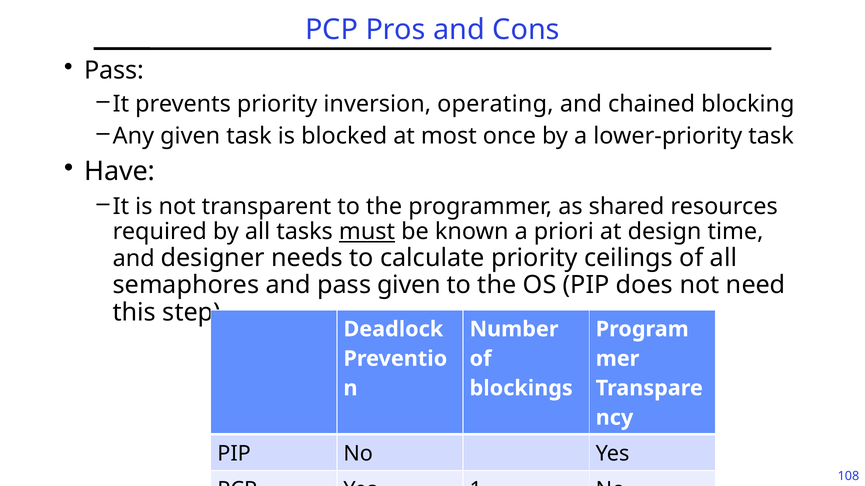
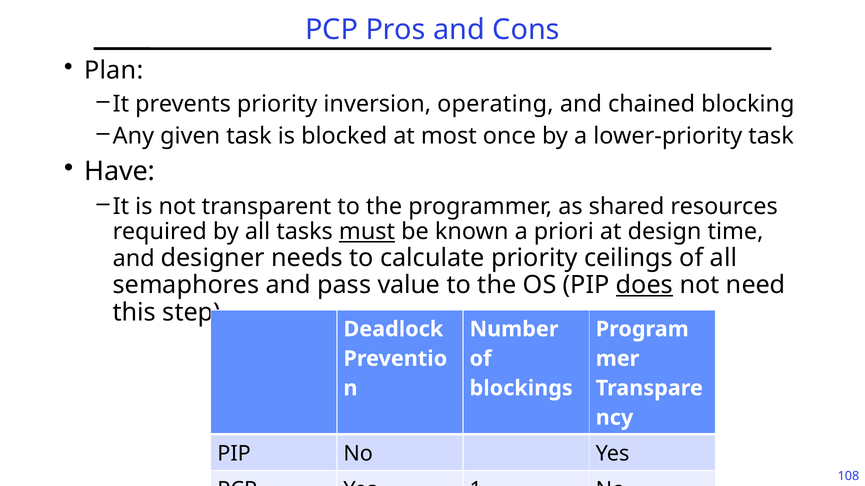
Pass at (114, 71): Pass -> Plan
pass given: given -> value
does underline: none -> present
